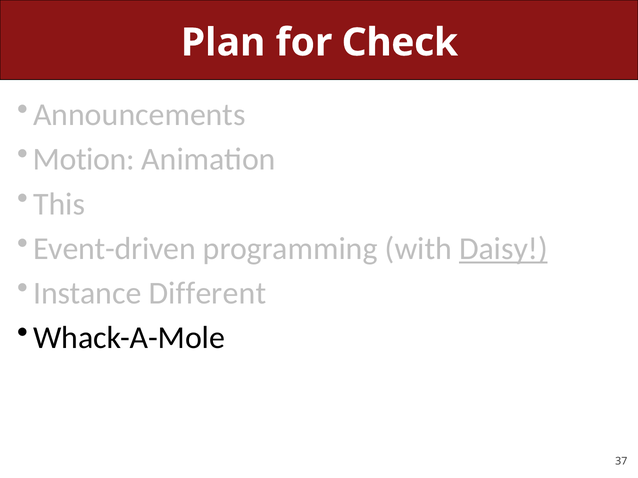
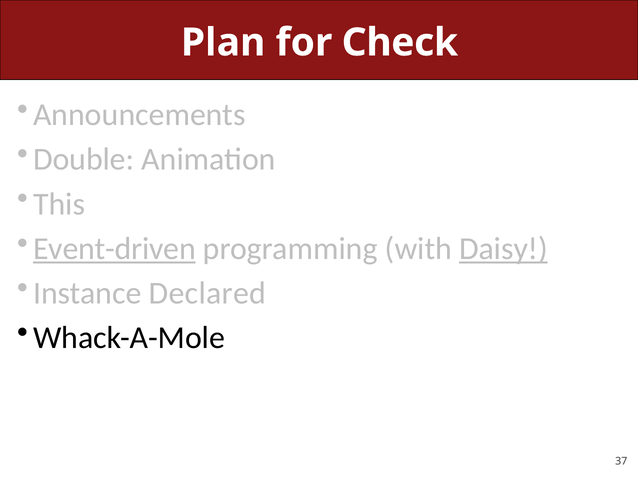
Motion: Motion -> Double
Event-driven underline: none -> present
Different: Different -> Declared
